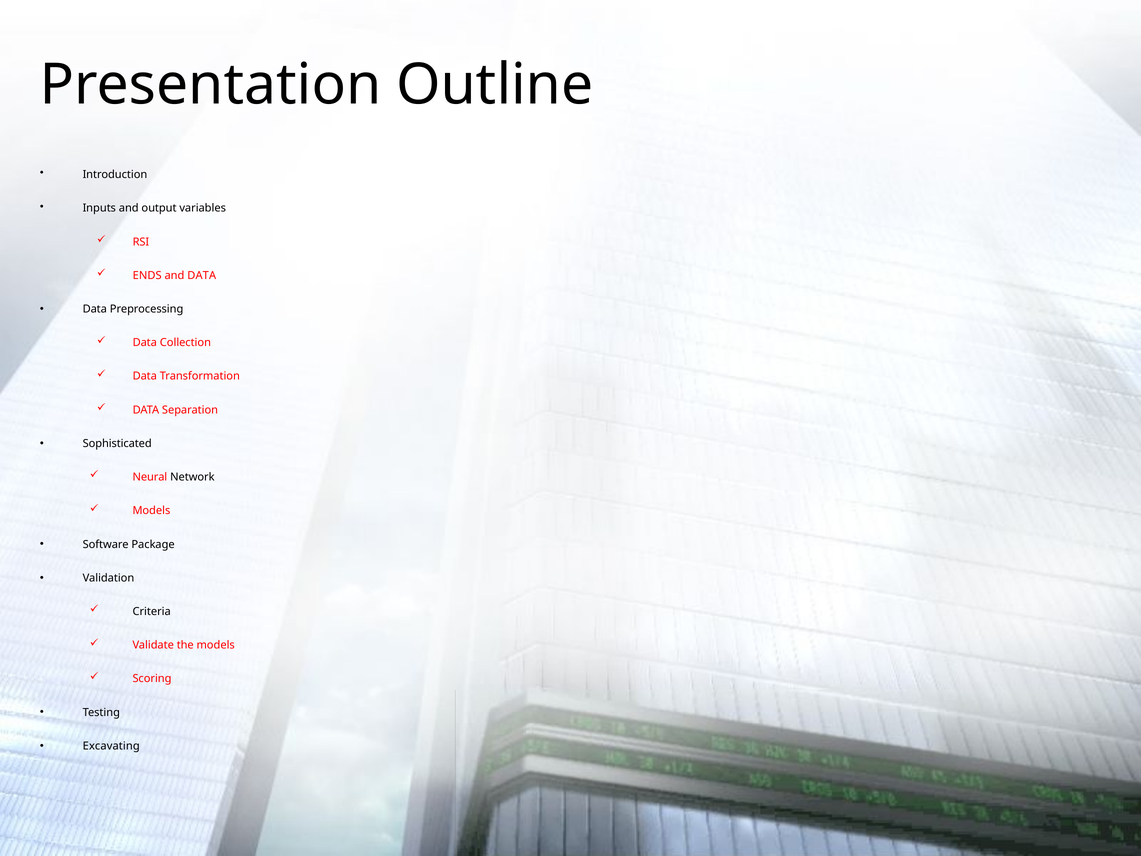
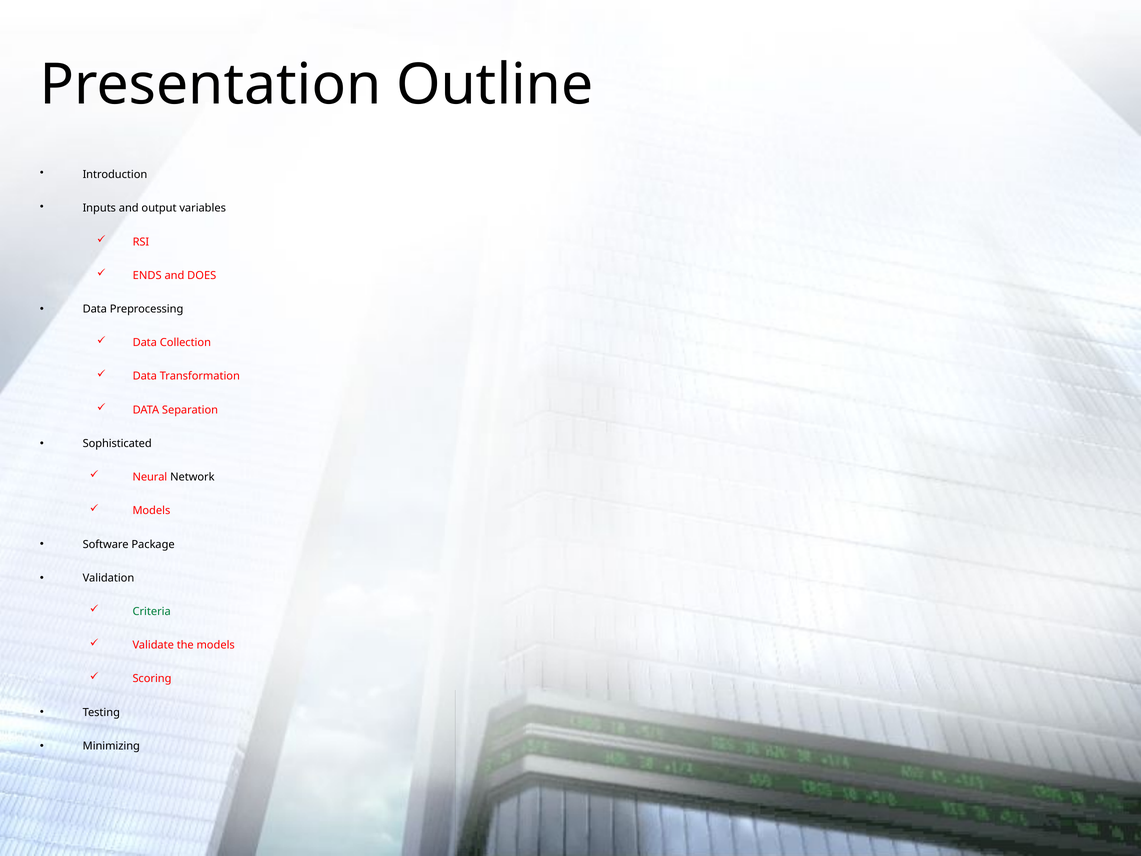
and DATA: DATA -> DOES
Criteria colour: black -> green
Excavating: Excavating -> Minimizing
